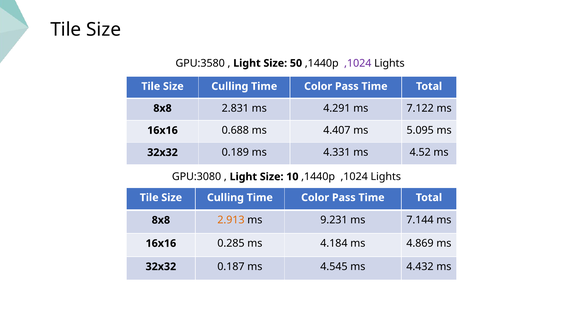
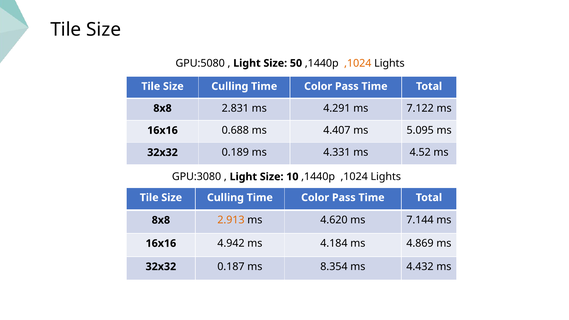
GPU:3580: GPU:3580 -> GPU:5080
,1024 at (358, 63) colour: purple -> orange
9.231: 9.231 -> 4.620
0.285: 0.285 -> 4.942
4.545: 4.545 -> 8.354
